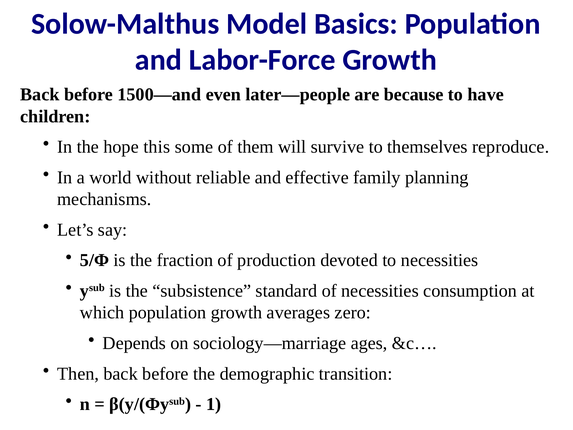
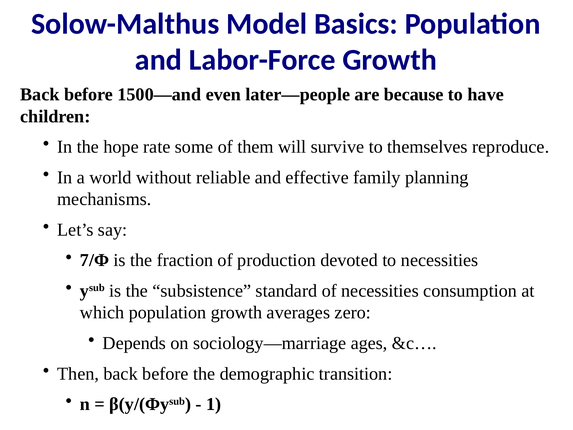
this: this -> rate
5/Φ: 5/Φ -> 7/Φ
